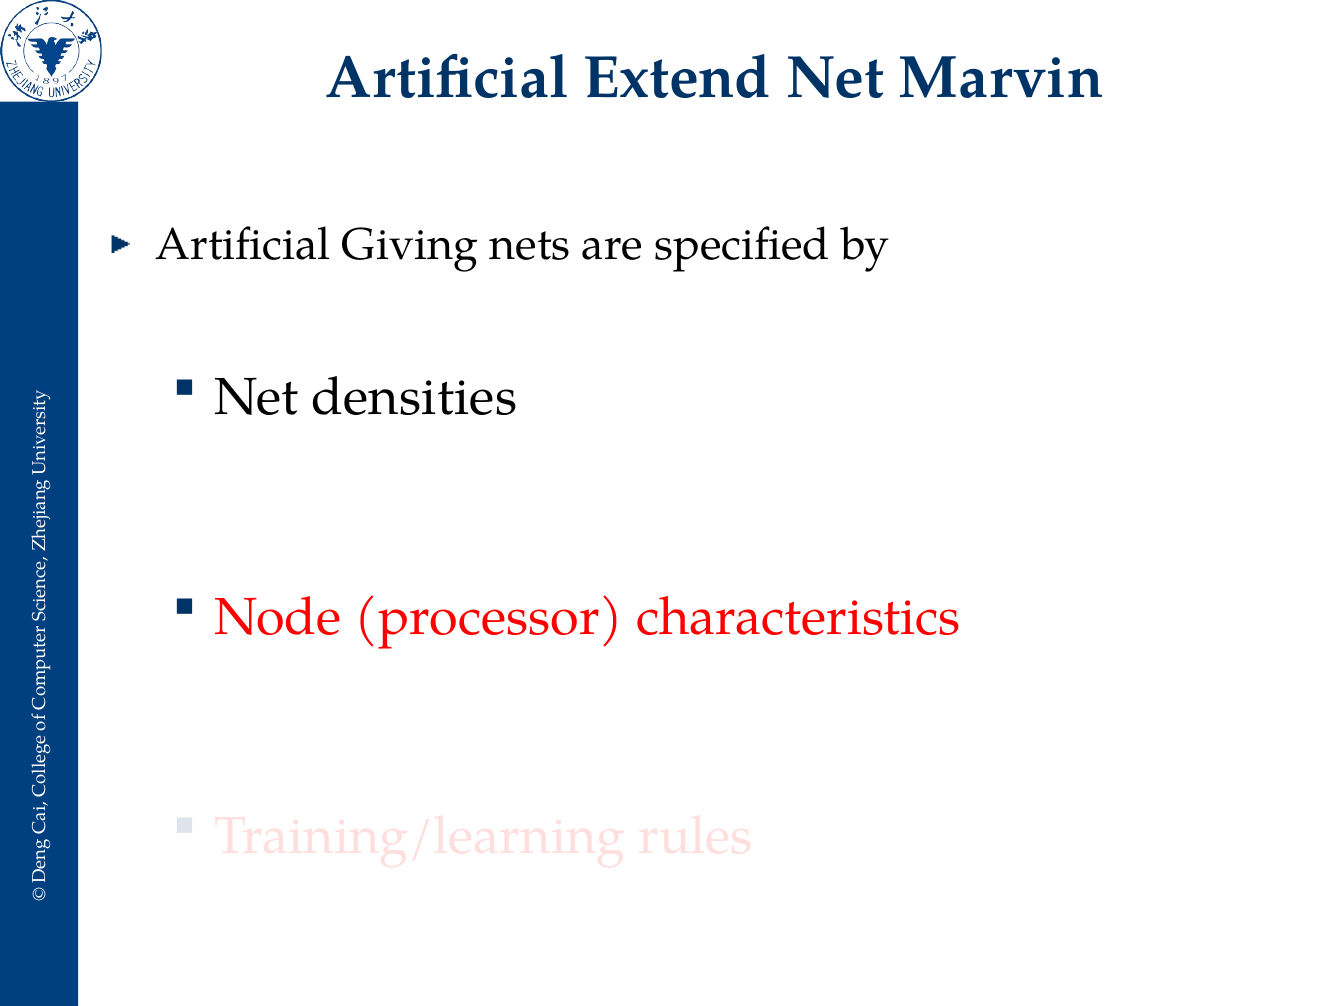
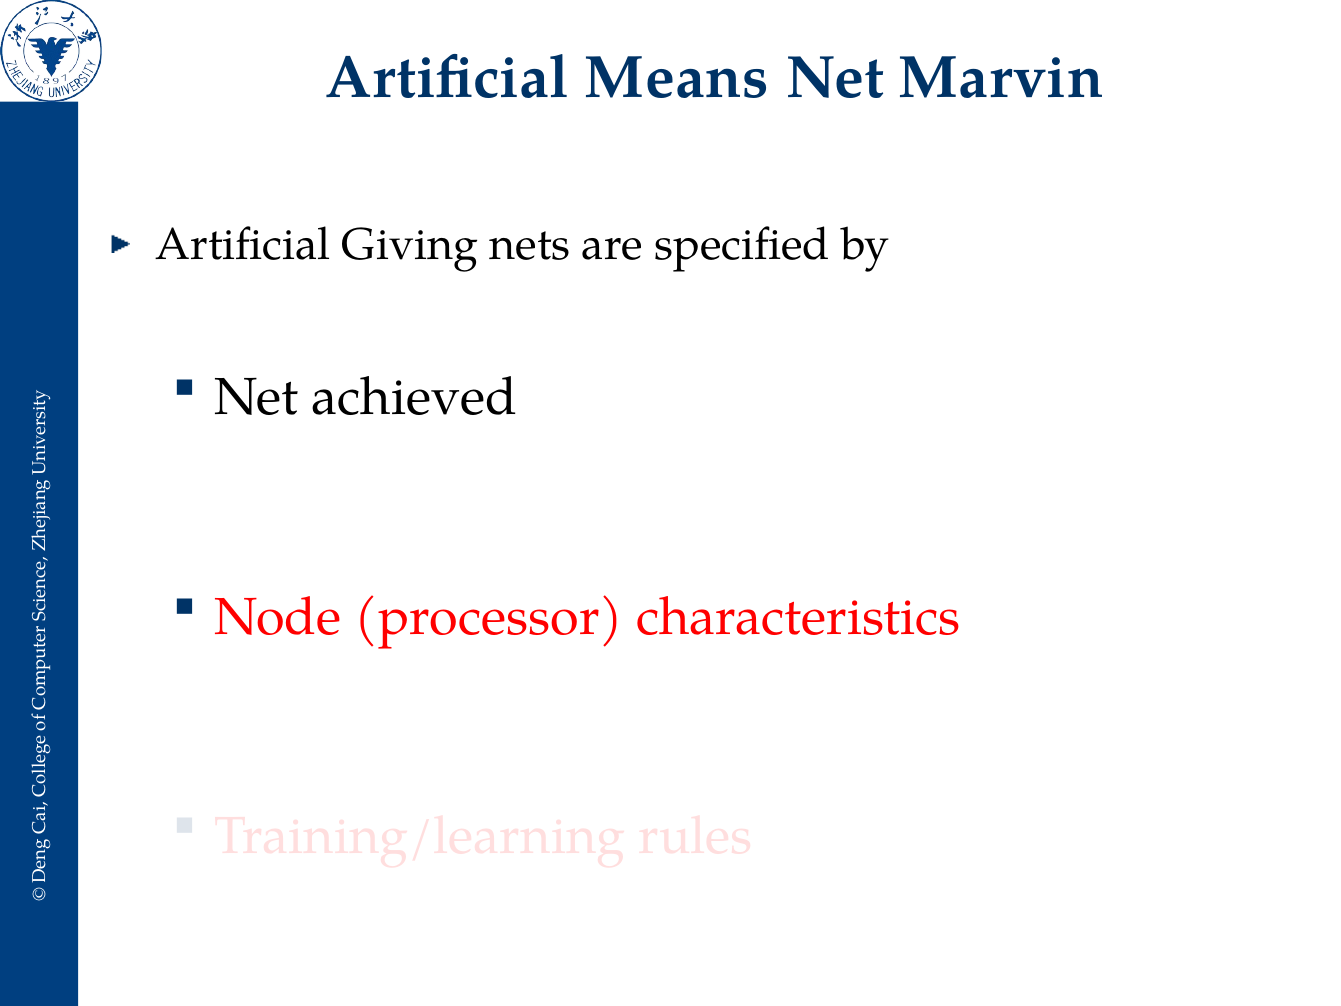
Extend: Extend -> Means
densities: densities -> achieved
